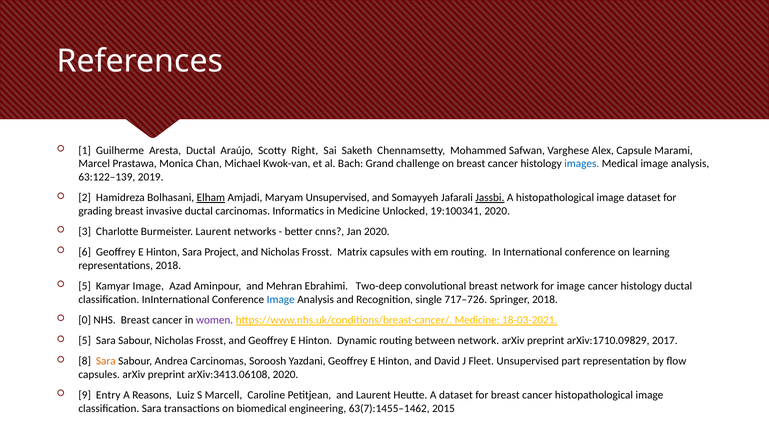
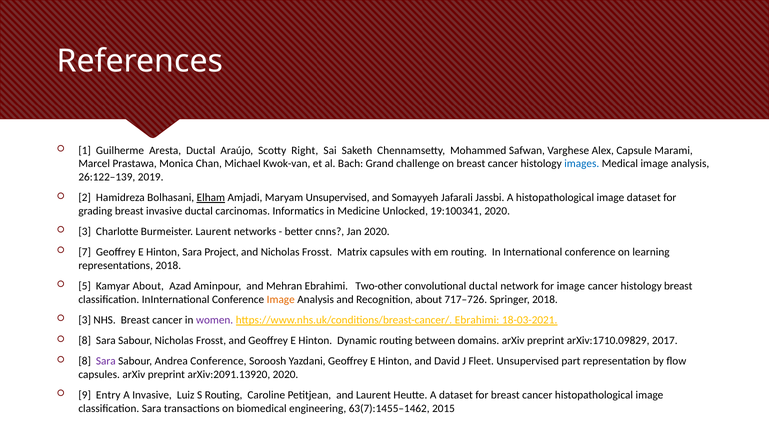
63:122–139: 63:122–139 -> 26:122–139
Jassbi underline: present -> none
6: 6 -> 7
Kamyar Image: Image -> About
Two-deep: Two-deep -> Two-other
convolutional breast: breast -> ductal
histology ductal: ductal -> breast
Image at (281, 300) colour: blue -> orange
Recognition single: single -> about
0 at (85, 320): 0 -> 3
https://www.nhs.uk/conditions/breast-cancer/ Medicine: Medicine -> Ebrahimi
5 at (85, 341): 5 -> 8
between network: network -> domains
Sara at (106, 362) colour: orange -> purple
Andrea Carcinomas: Carcinomas -> Conference
arXiv:3413.06108: arXiv:3413.06108 -> arXiv:2091.13920
A Reasons: Reasons -> Invasive
S Marcell: Marcell -> Routing
